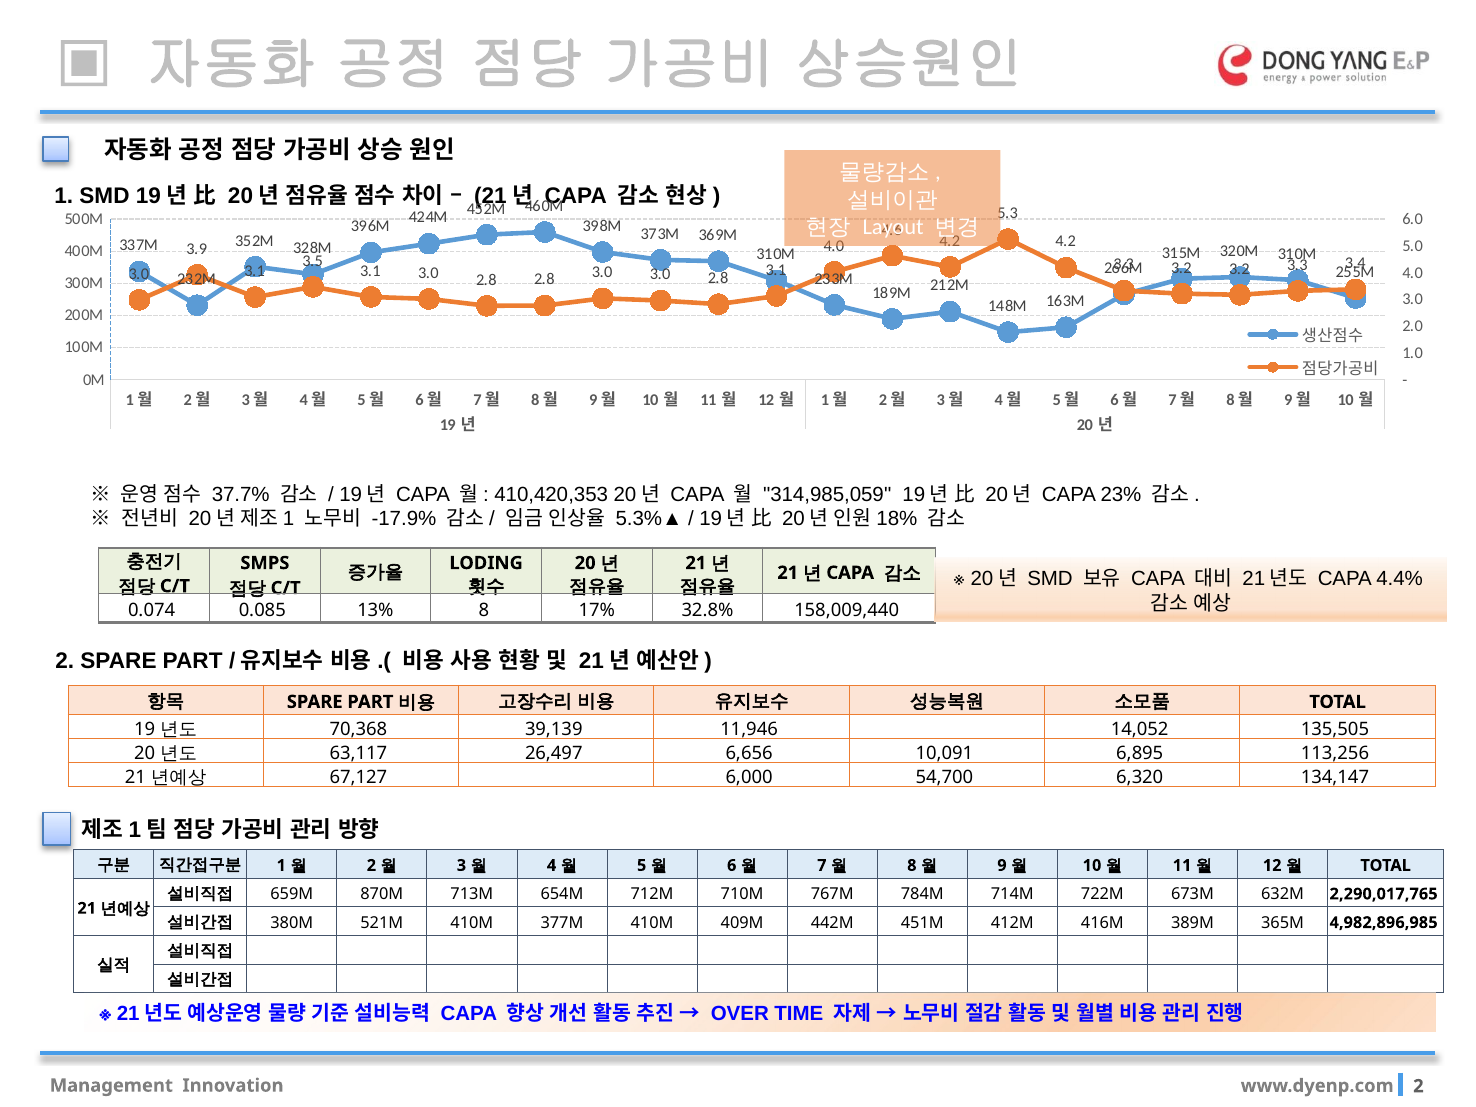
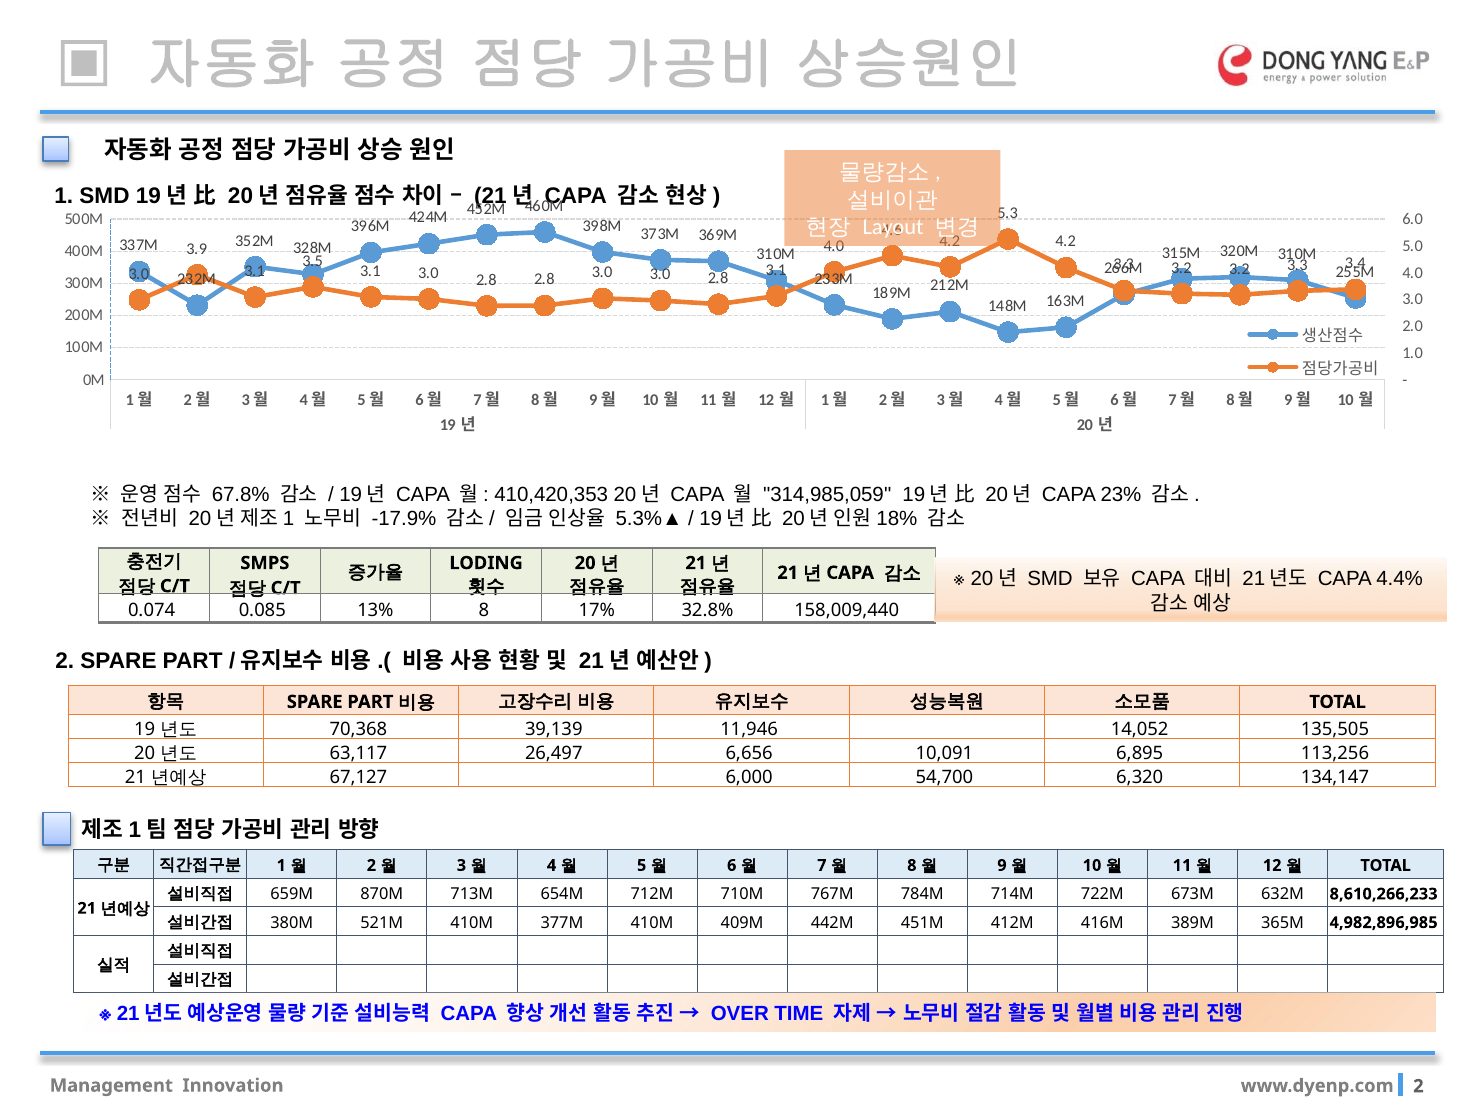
37.7%: 37.7% -> 67.8%
2,290,017,765: 2,290,017,765 -> 8,610,266,233
